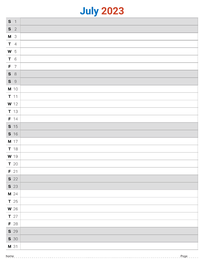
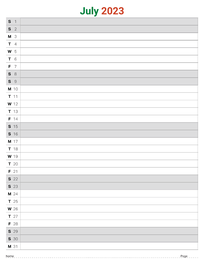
July colour: blue -> green
